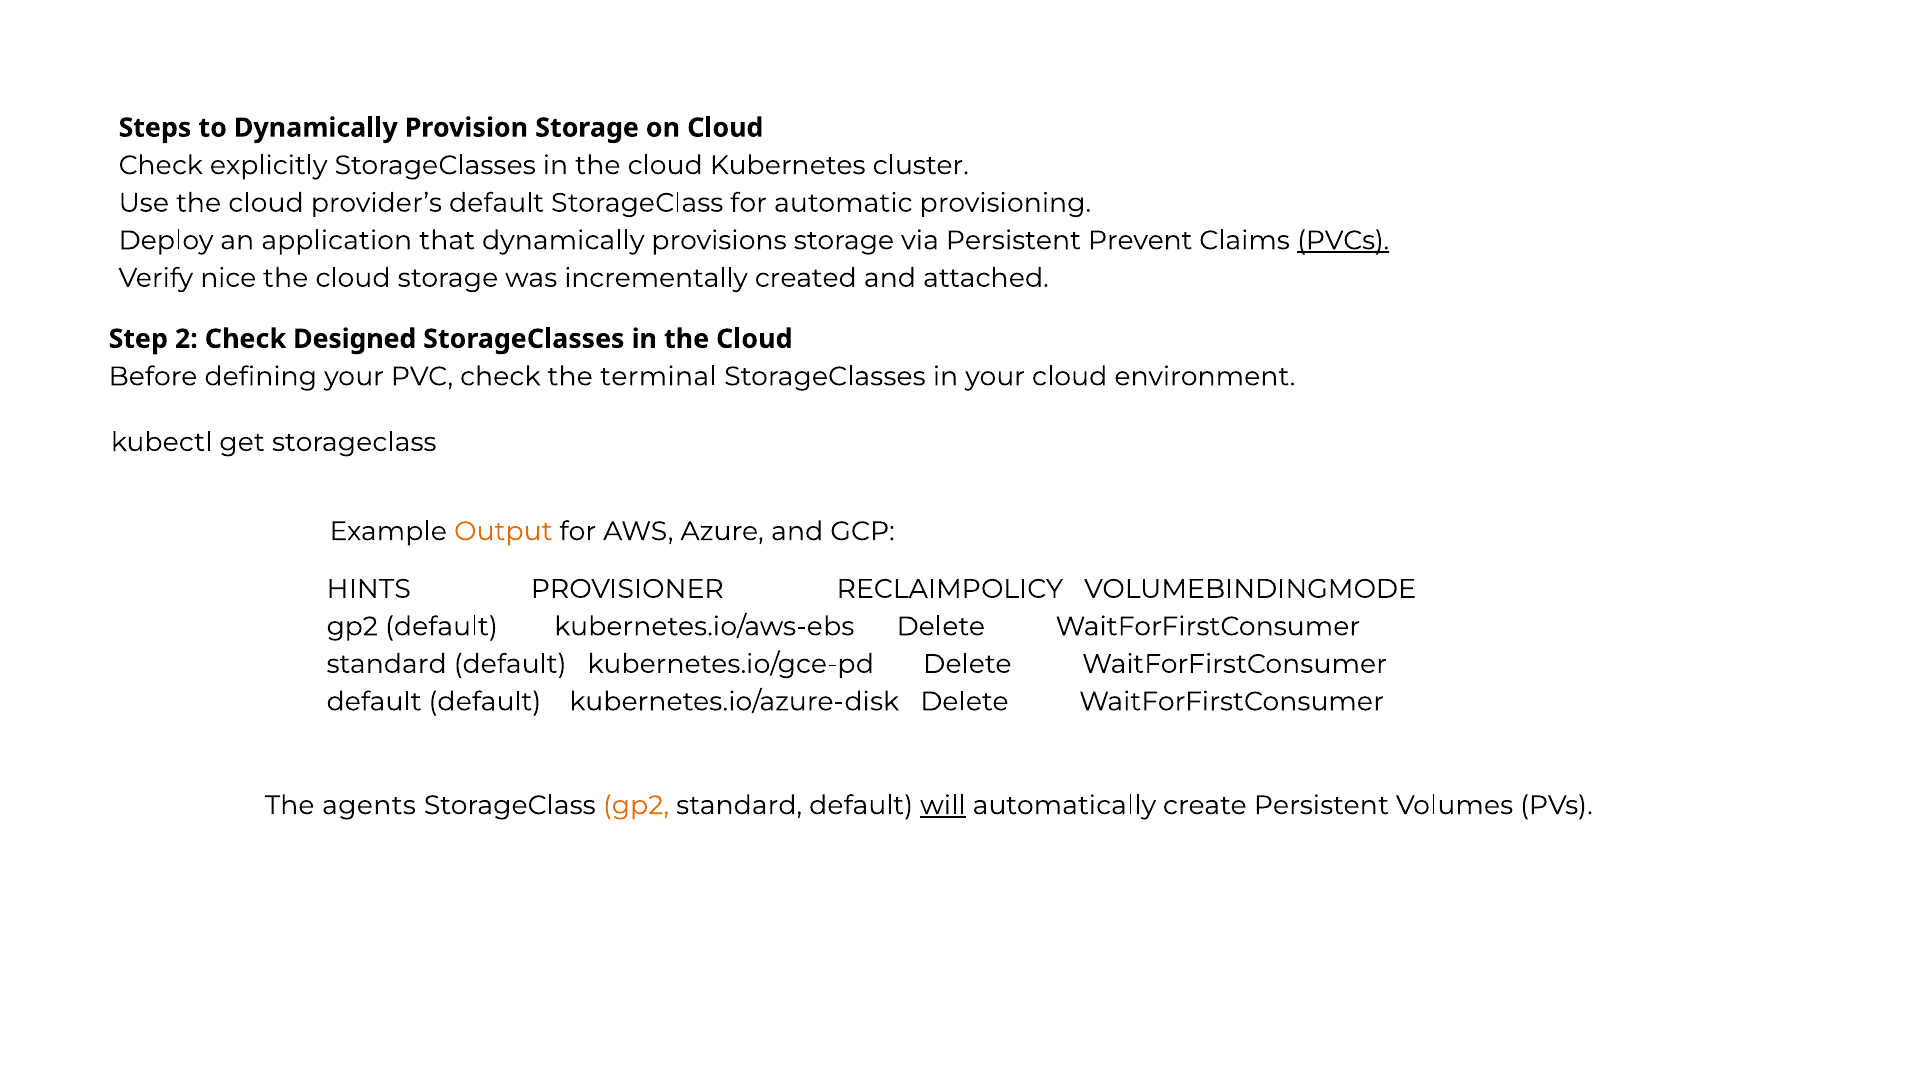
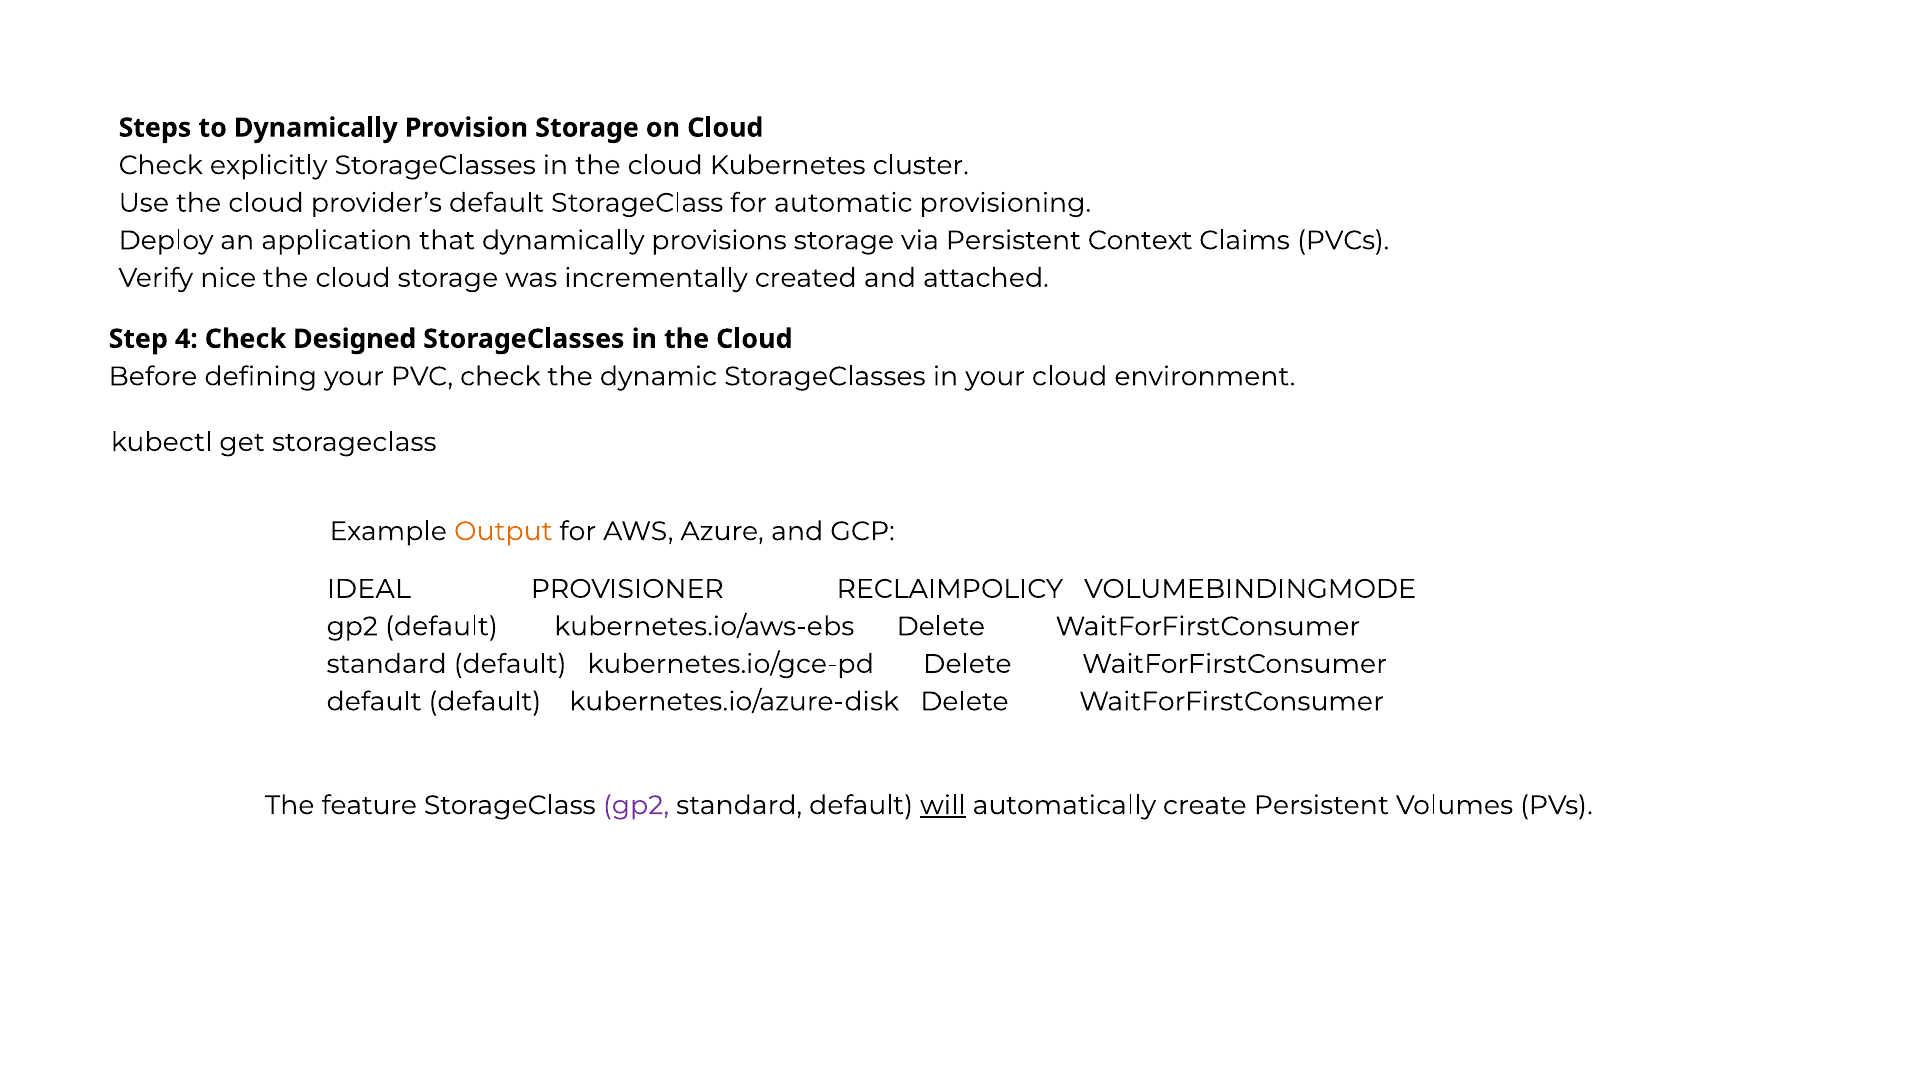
Prevent: Prevent -> Context
PVCs underline: present -> none
2: 2 -> 4
terminal: terminal -> dynamic
HINTS: HINTS -> IDEAL
agents: agents -> feature
gp2 at (636, 806) colour: orange -> purple
